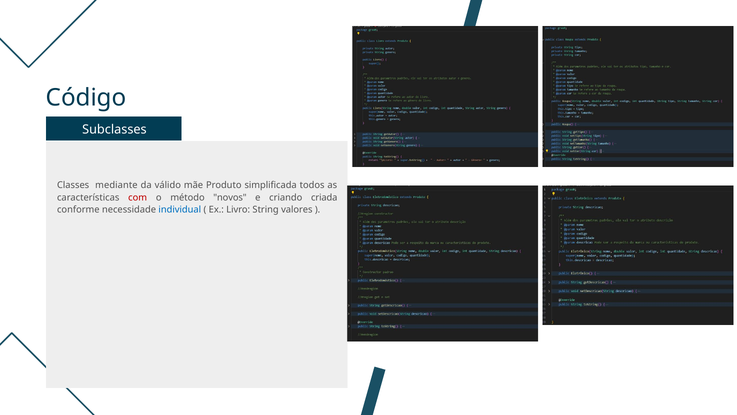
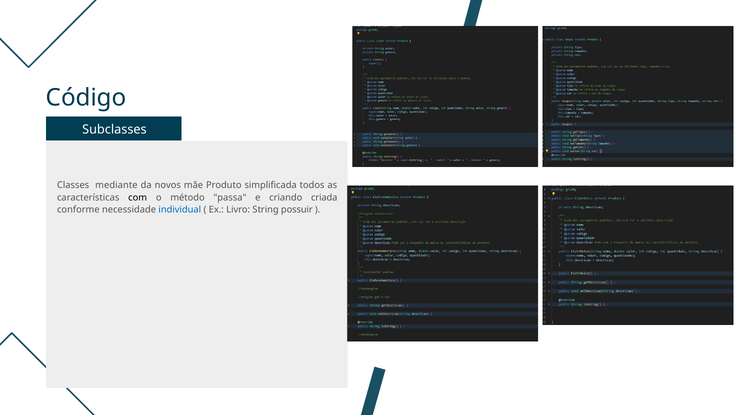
válido: válido -> novos
com colour: red -> black
novos: novos -> passa
valores: valores -> possuir
